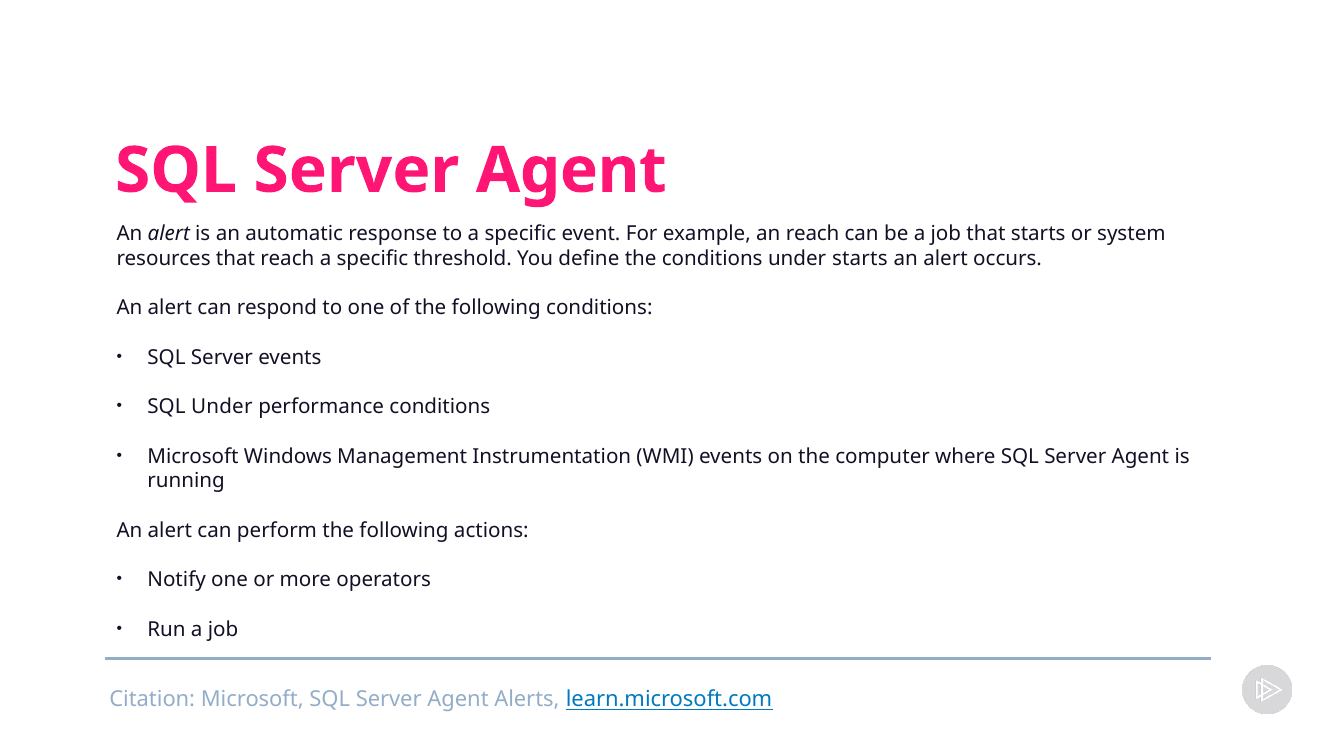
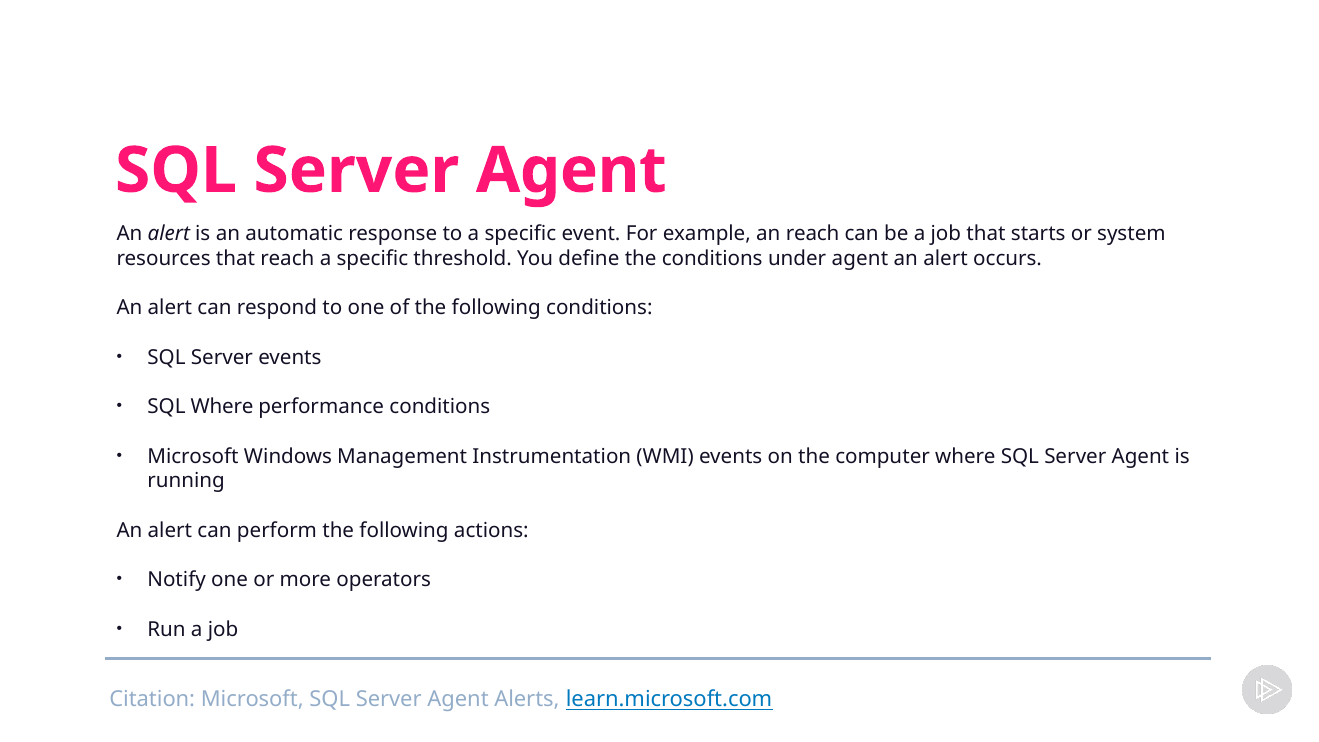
under starts: starts -> agent
SQL Under: Under -> Where
